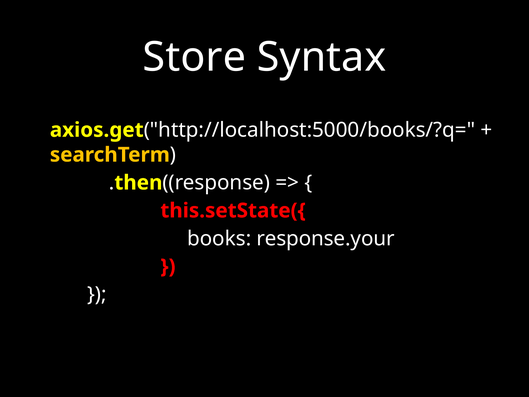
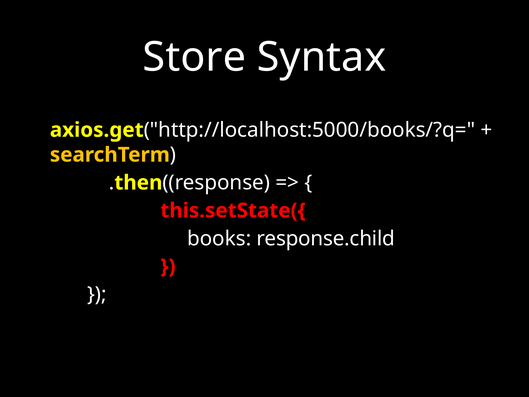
response.your: response.your -> response.child
